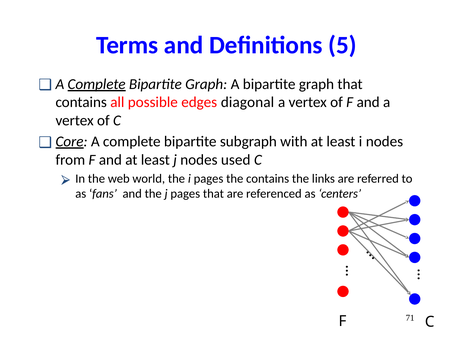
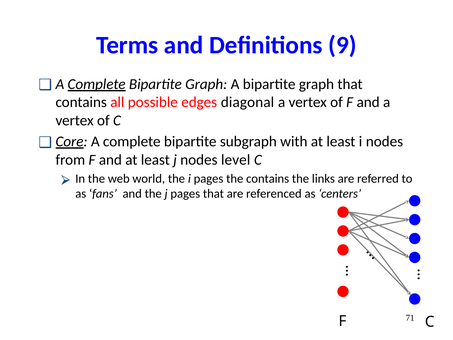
5: 5 -> 9
used: used -> level
